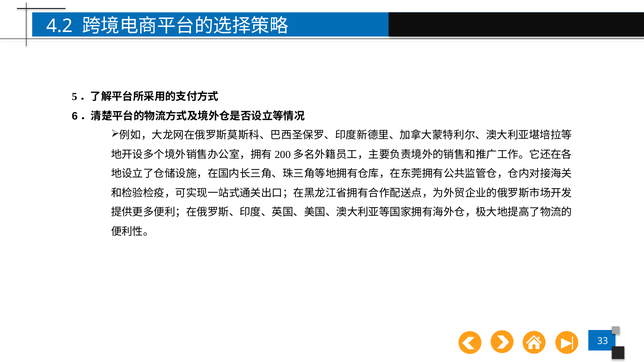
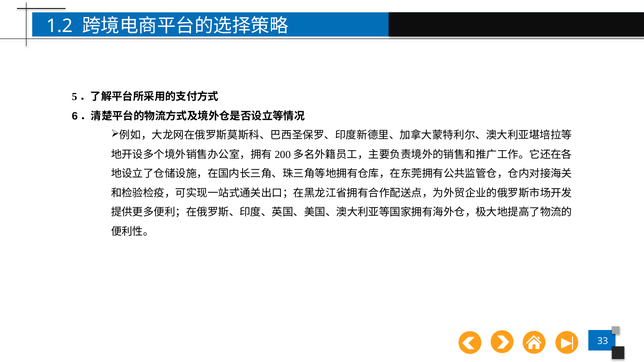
4.2: 4.2 -> 1.2
